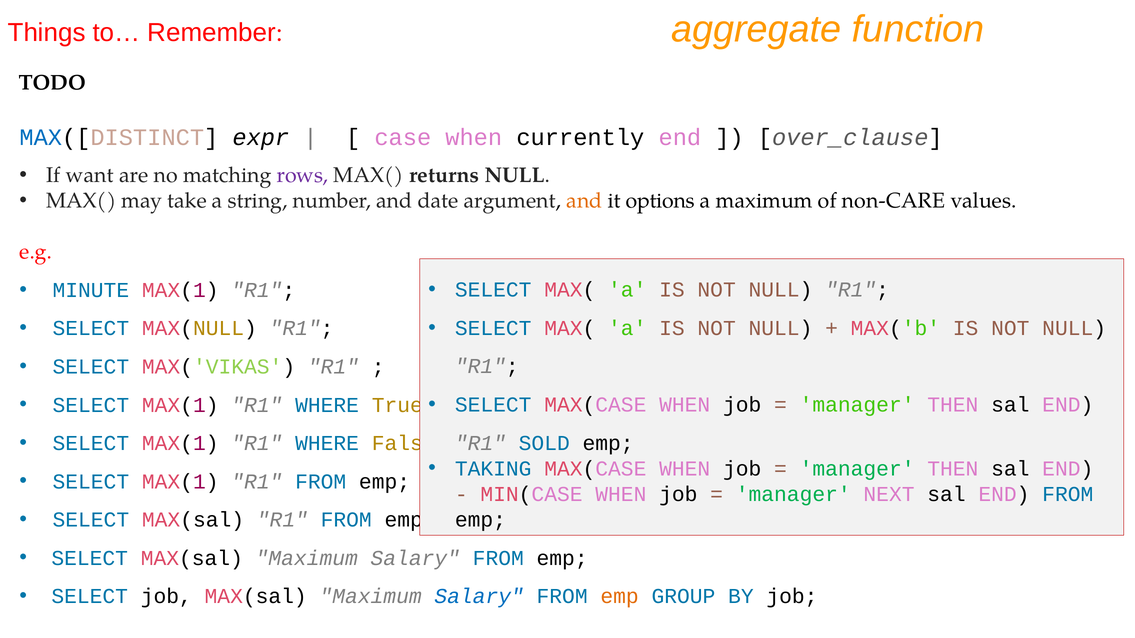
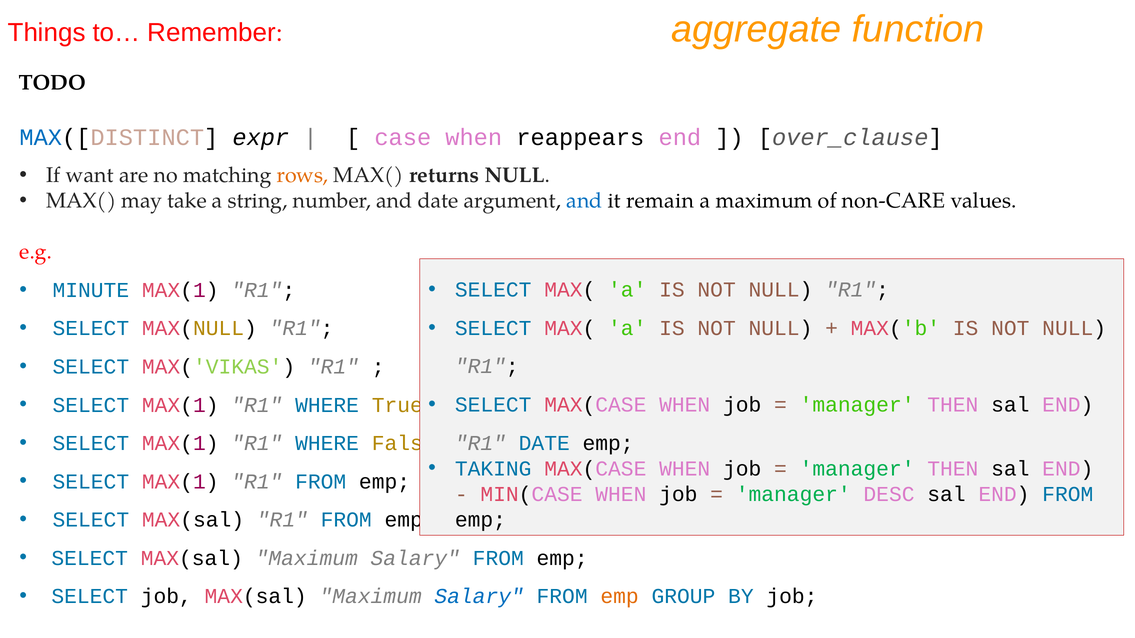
currently: currently -> reappears
rows colour: purple -> orange
and at (584, 201) colour: orange -> blue
options: options -> remain
R1 SOLD: SOLD -> DATE
NEXT: NEXT -> DESC
